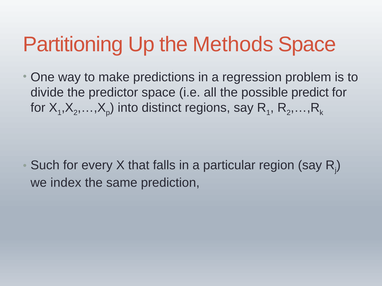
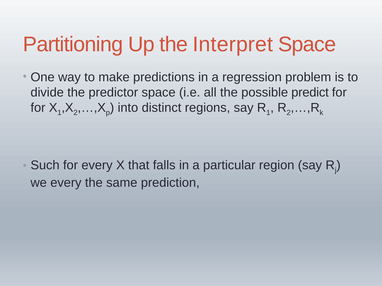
Methods: Methods -> Interpret
we index: index -> every
